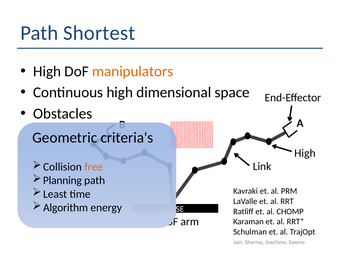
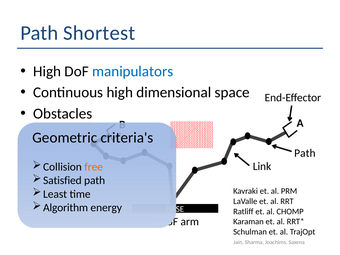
manipulators colour: orange -> blue
High at (305, 153): High -> Path
Planning: Planning -> Satisfied
